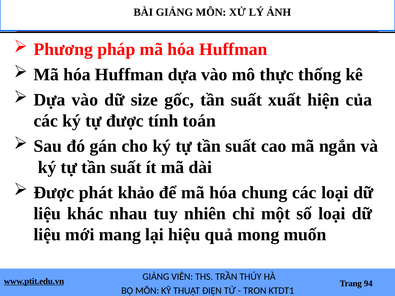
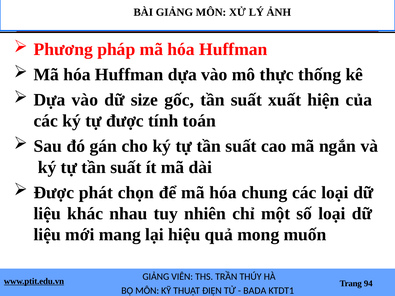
khảo: khảo -> chọn
TRON: TRON -> BADA
